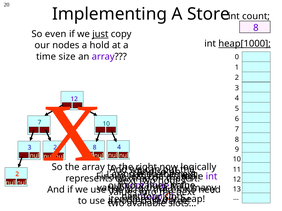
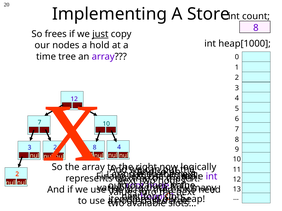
even: even -> frees
heap[1000 underline: present -> none
time size: size -> tree
